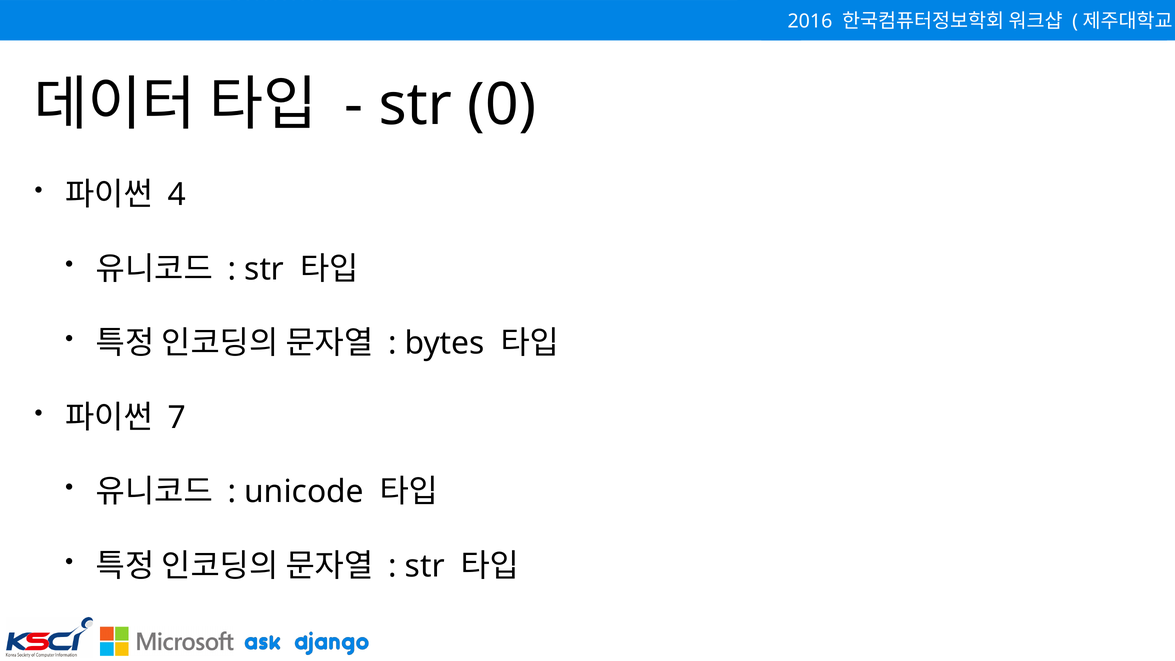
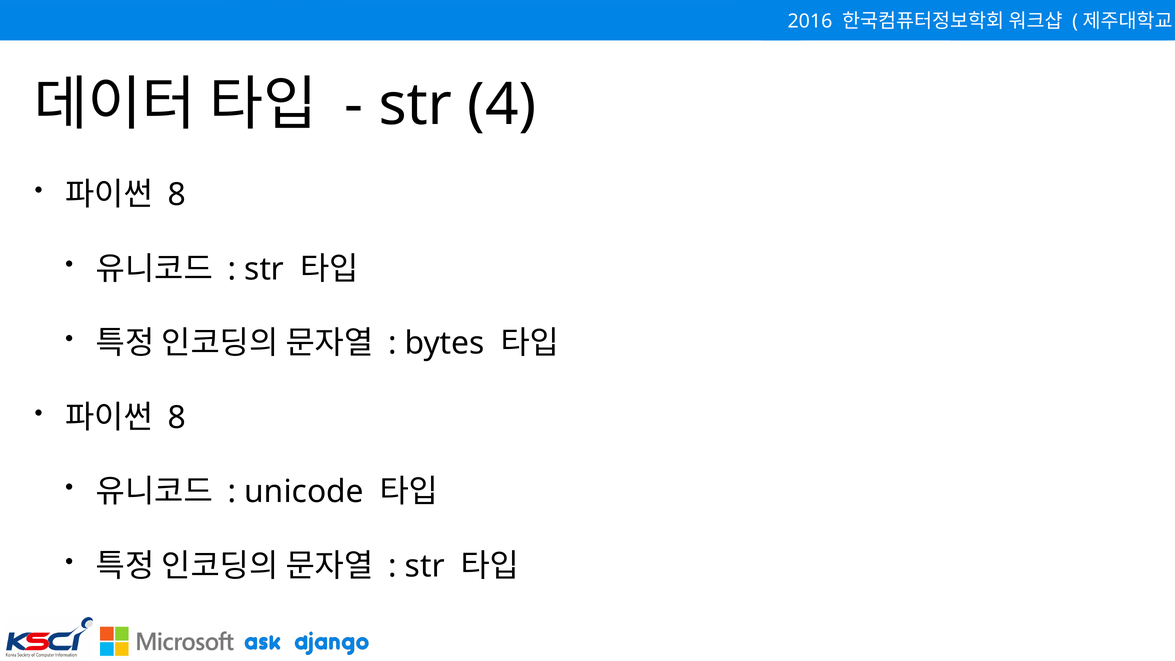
0: 0 -> 4
4 at (177, 195): 4 -> 8
7 at (177, 418): 7 -> 8
